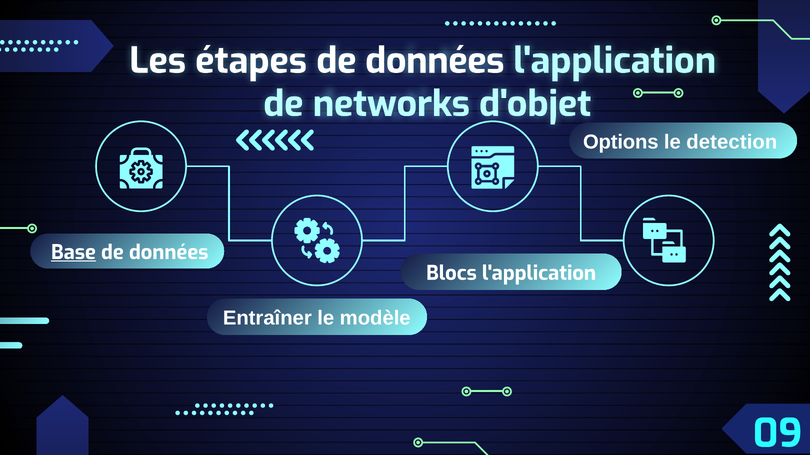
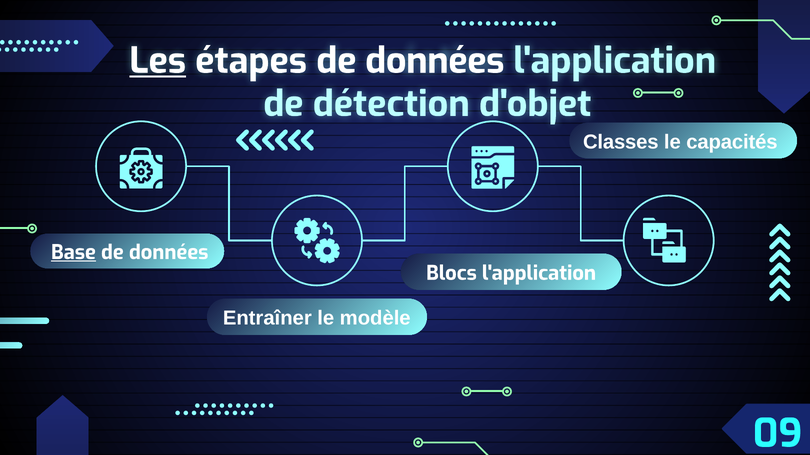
Les underline: none -> present
networks: networks -> détection
Options: Options -> Classes
detection: detection -> capacités
